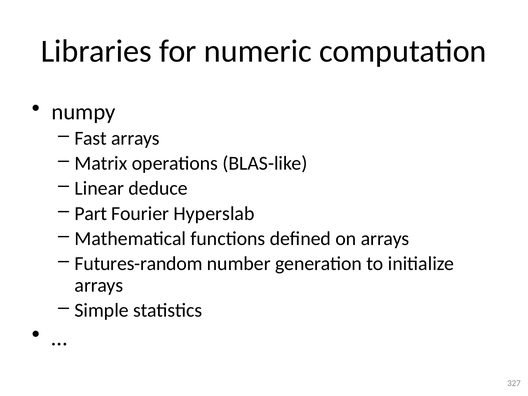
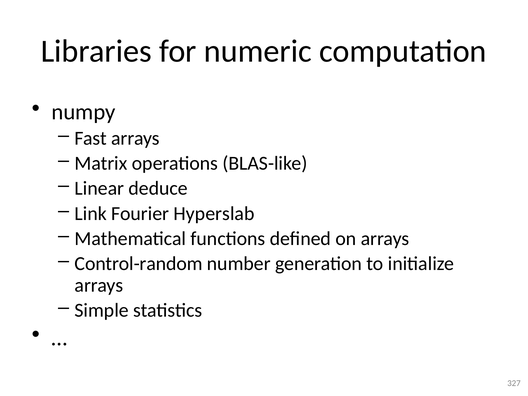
Part: Part -> Link
Futures-random: Futures-random -> Control-random
